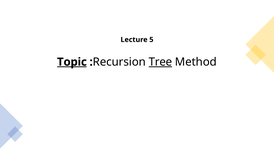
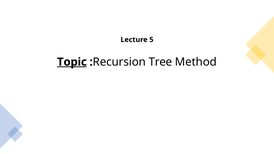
Tree underline: present -> none
